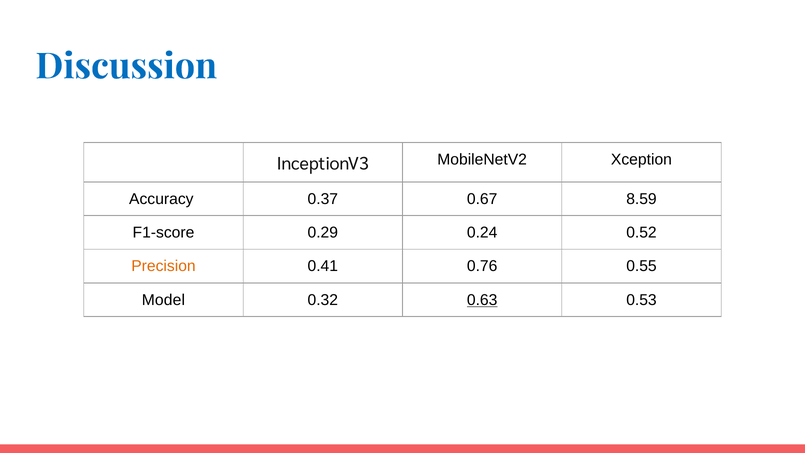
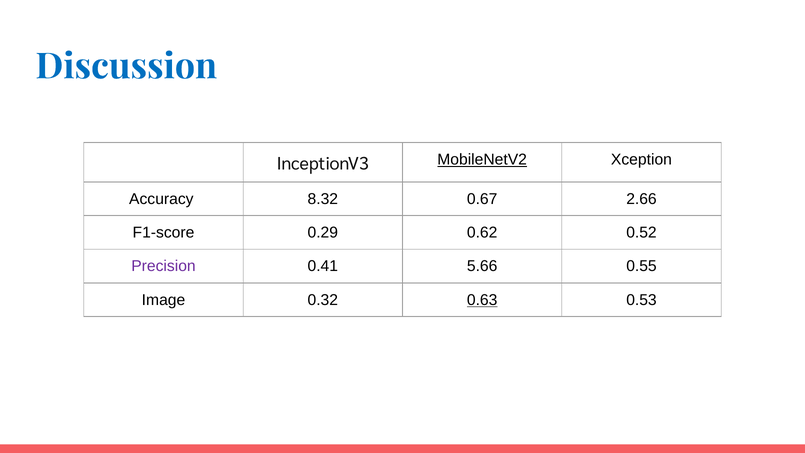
MobileNetV2 underline: none -> present
0.37: 0.37 -> 8.32
8.59: 8.59 -> 2.66
0.24: 0.24 -> 0.62
Precision colour: orange -> purple
0.76: 0.76 -> 5.66
Model: Model -> Image
